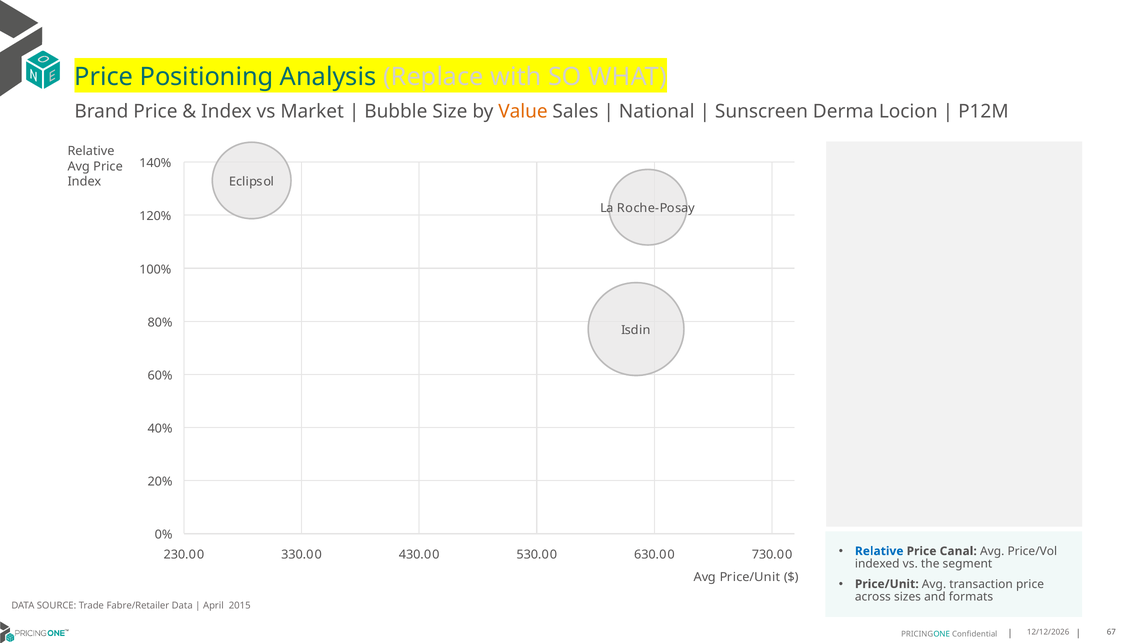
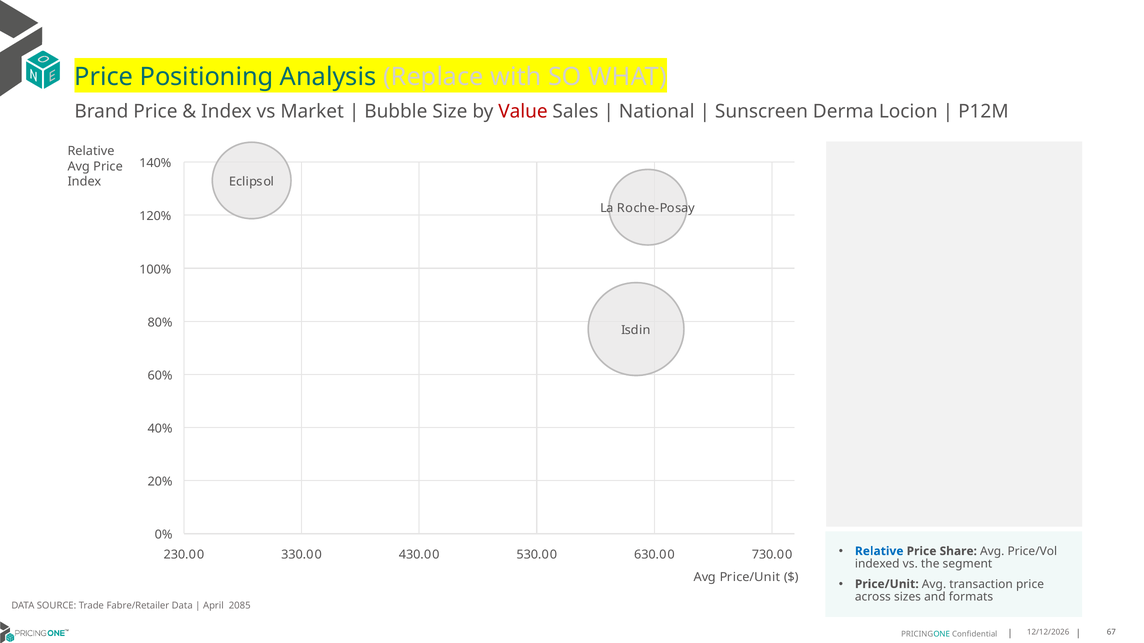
Value colour: orange -> red
Canal: Canal -> Share
2015: 2015 -> 2085
